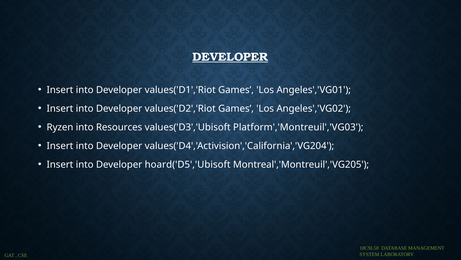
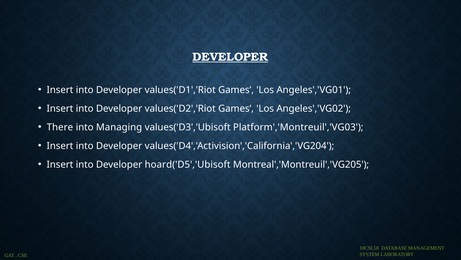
Ryzen: Ryzen -> There
Resources: Resources -> Managing
